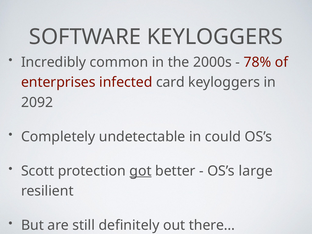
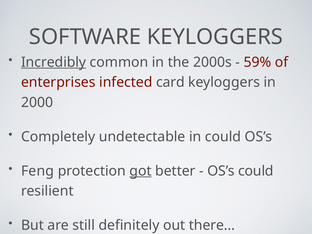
Incredibly underline: none -> present
78%: 78% -> 59%
2092: 2092 -> 2000
Scott: Scott -> Feng
OS’s large: large -> could
